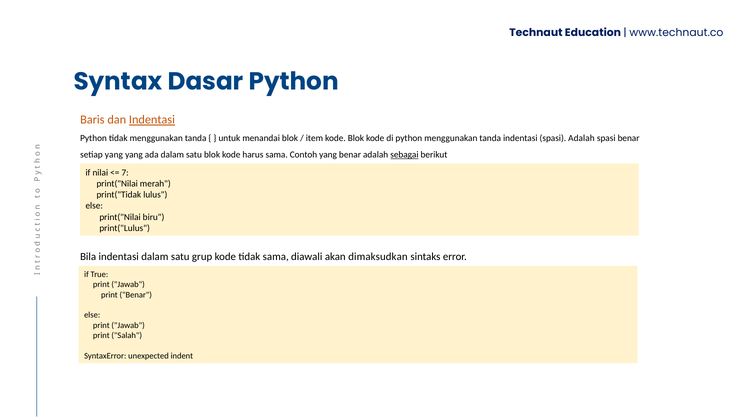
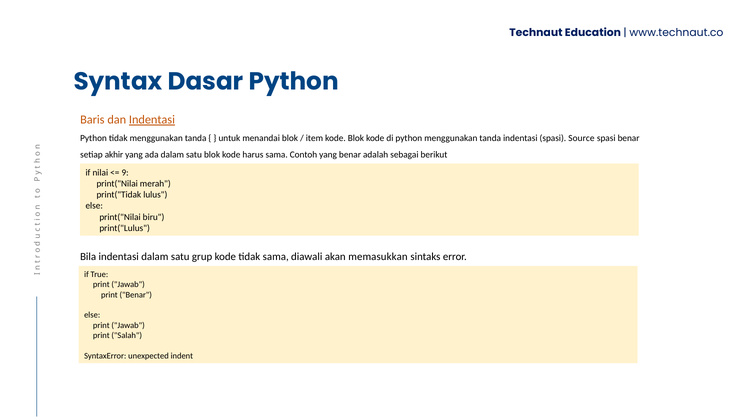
spasi Adalah: Adalah -> Source
setiap yang: yang -> akhir
sebagai underline: present -> none
7: 7 -> 9
dimaksudkan: dimaksudkan -> memasukkan
